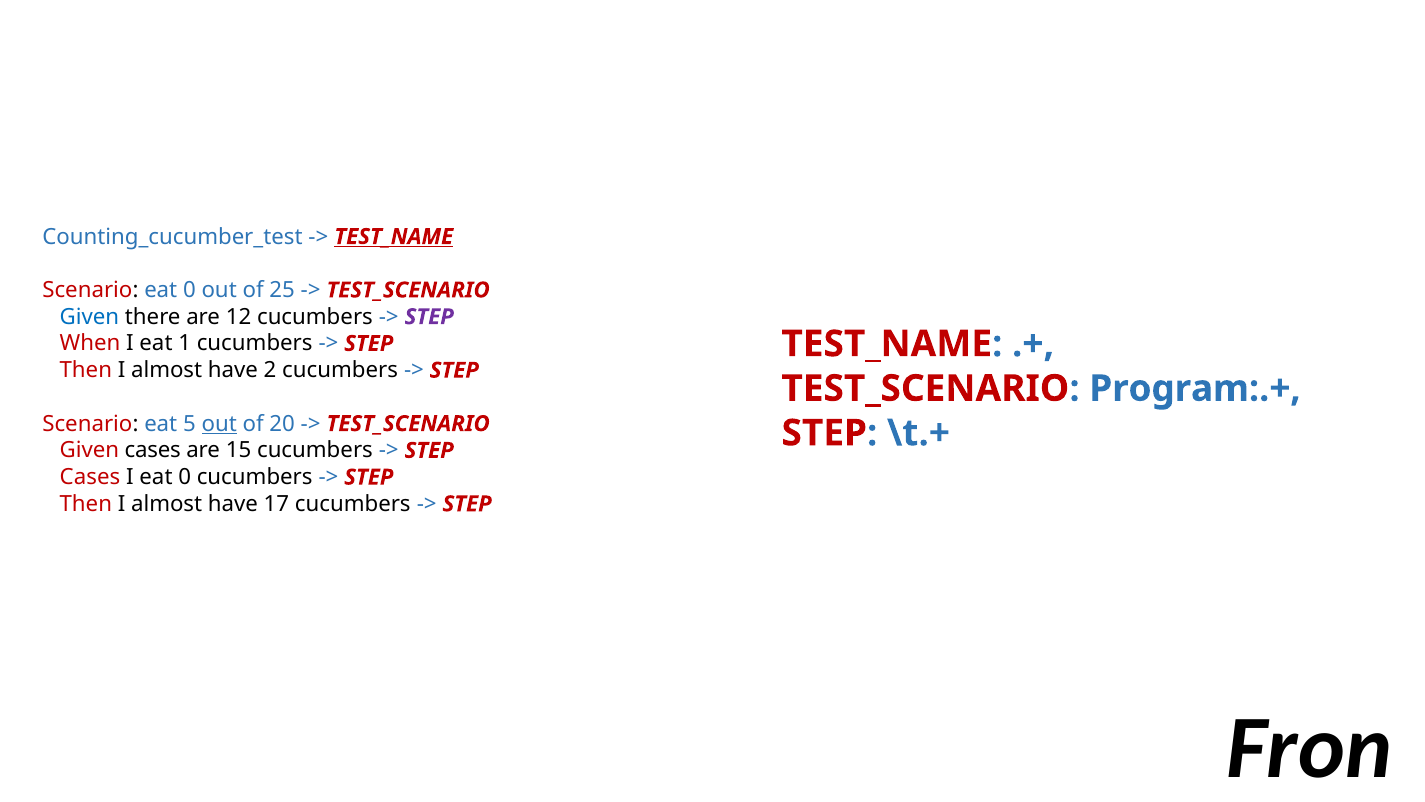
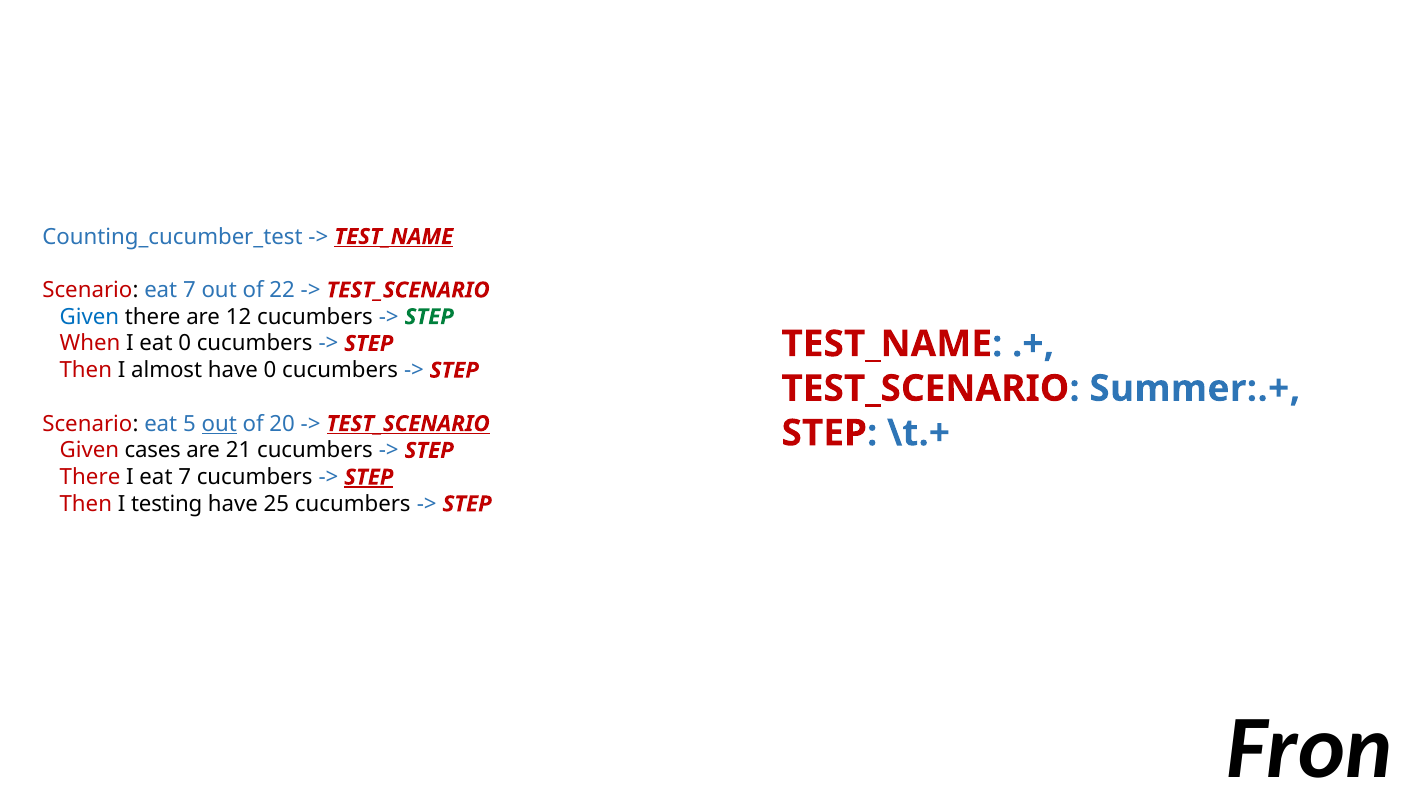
Scenario eat 0: 0 -> 7
25: 25 -> 22
STEP at (429, 317) colour: purple -> green
eat 1: 1 -> 0
have 2: 2 -> 0
Program:.+: Program:.+ -> Summer:.+
TEST_SCENARIO at (408, 424) underline: none -> present
15: 15 -> 21
Cases at (90, 477): Cases -> There
I eat 0: 0 -> 7
STEP at (369, 477) underline: none -> present
almost at (167, 504): almost -> testing
17: 17 -> 25
